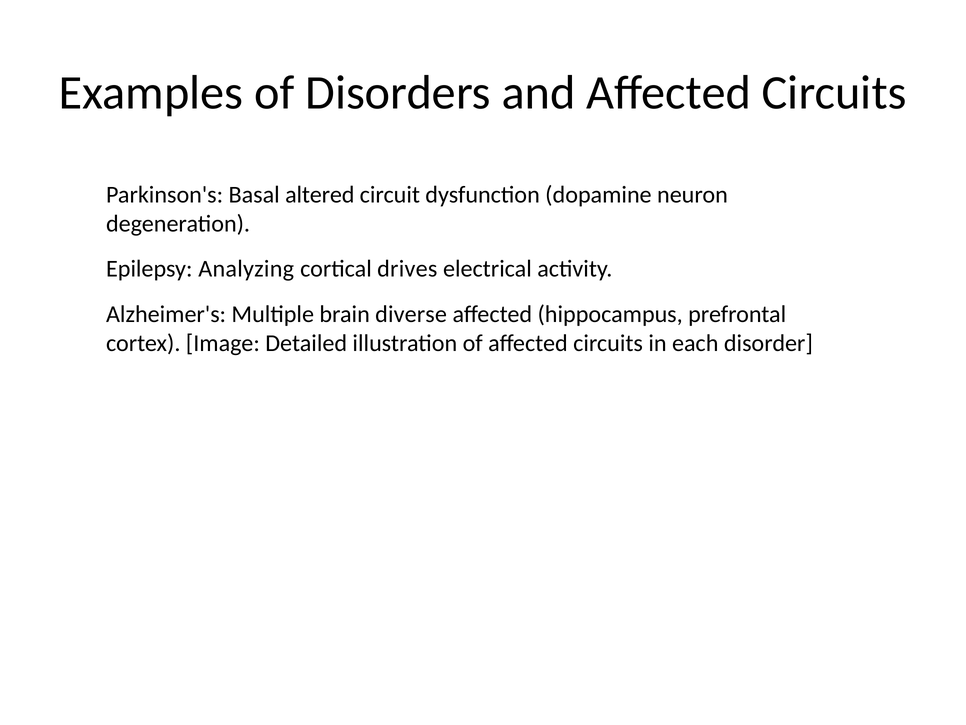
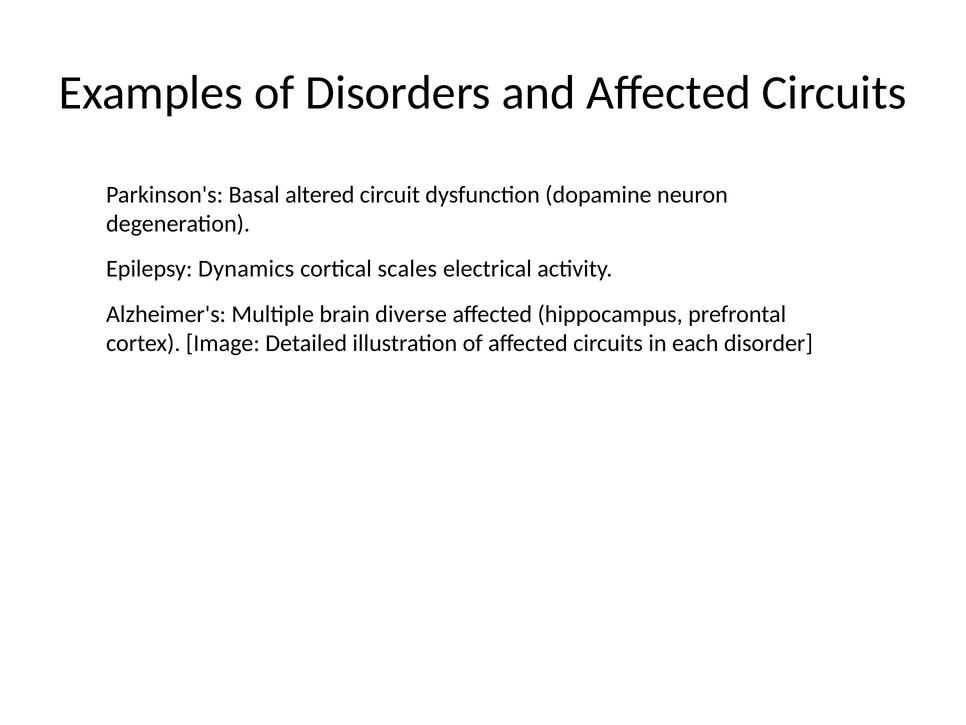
Analyzing: Analyzing -> Dynamics
drives: drives -> scales
